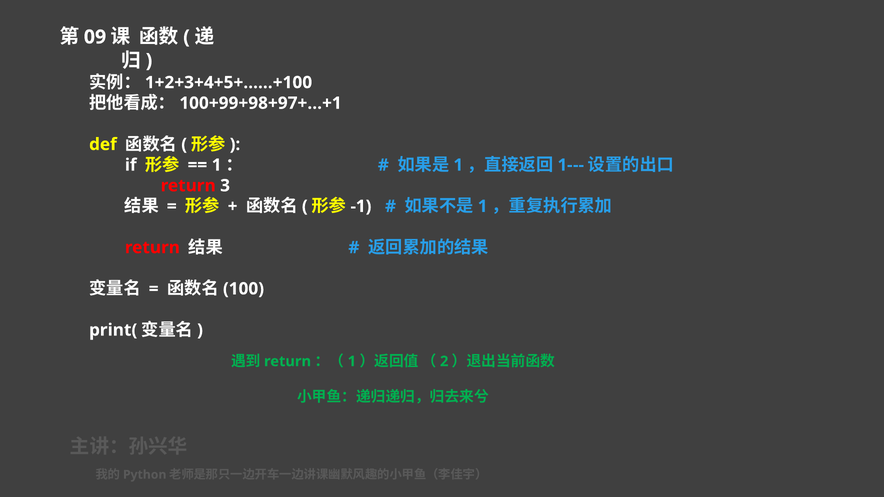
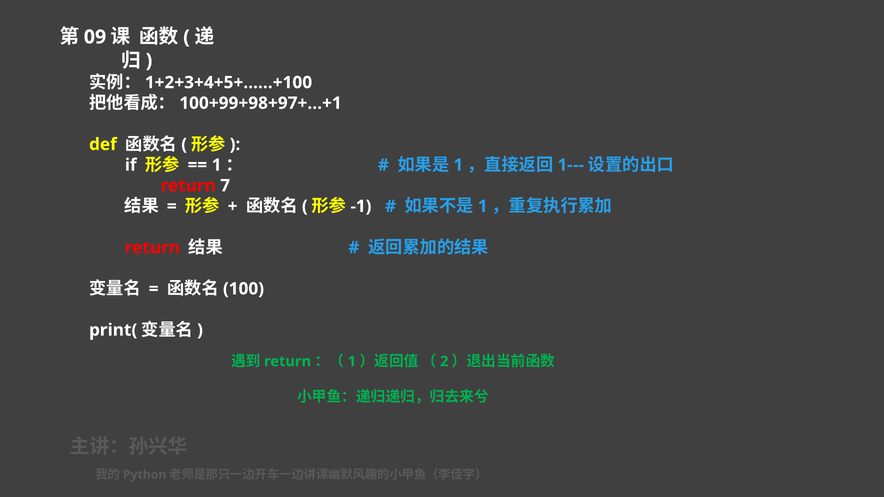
3: 3 -> 7
